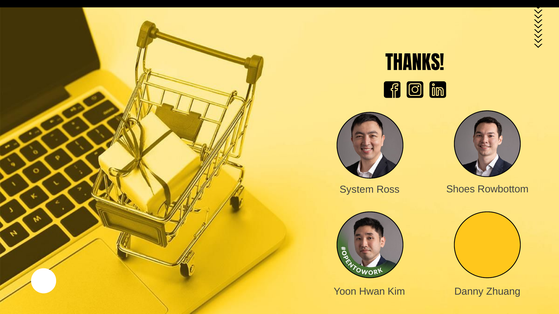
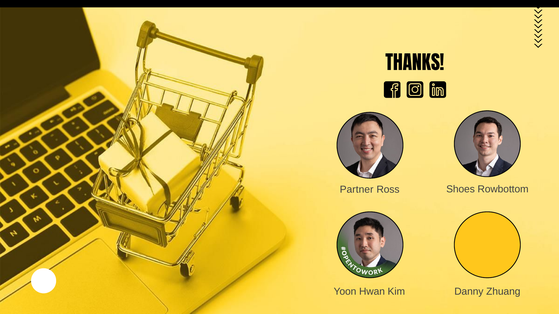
System: System -> Partner
